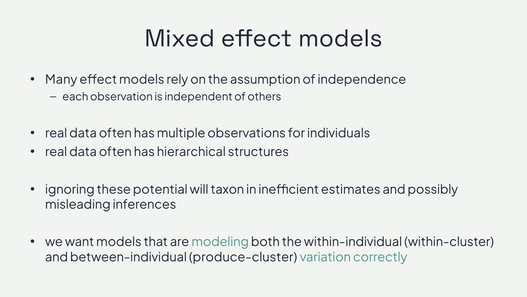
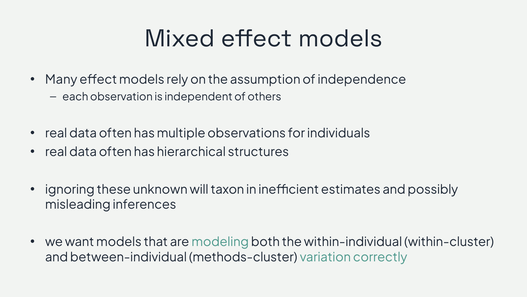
potential: potential -> unknown
produce-cluster: produce-cluster -> methods-cluster
